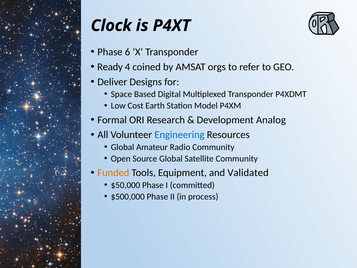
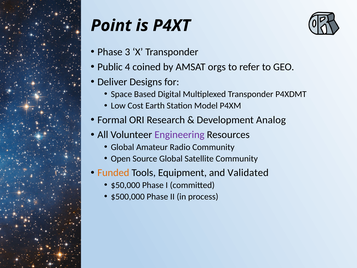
Clock: Clock -> Point
6: 6 -> 3
Ready: Ready -> Public
Engineering colour: blue -> purple
